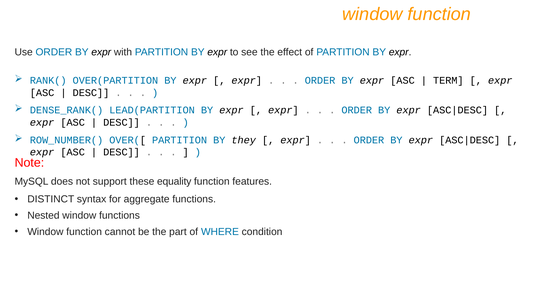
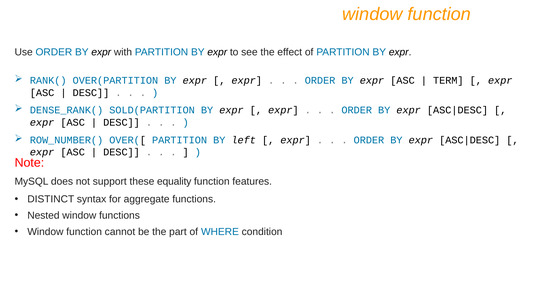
LEAD(PARTITION: LEAD(PARTITION -> SOLD(PARTITION
they: they -> left
